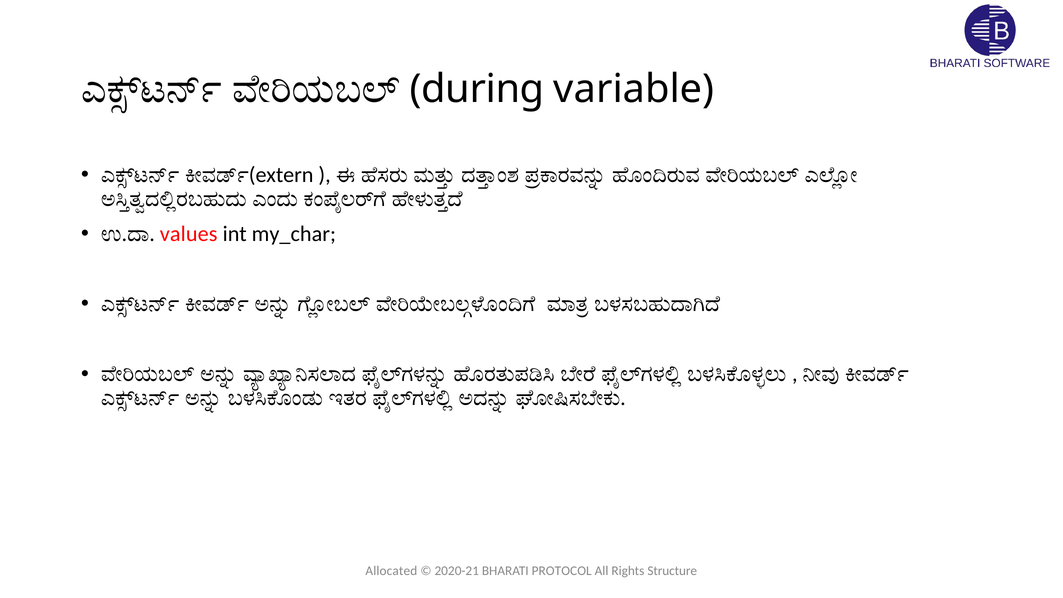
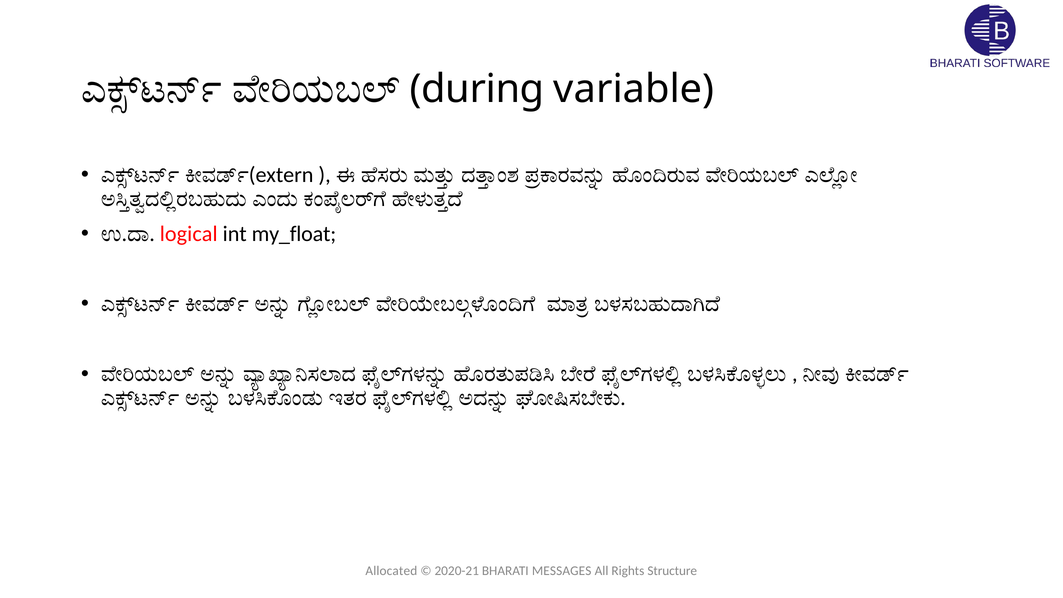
values: values -> logical
my_char: my_char -> my_float
PROTOCOL: PROTOCOL -> MESSAGES
